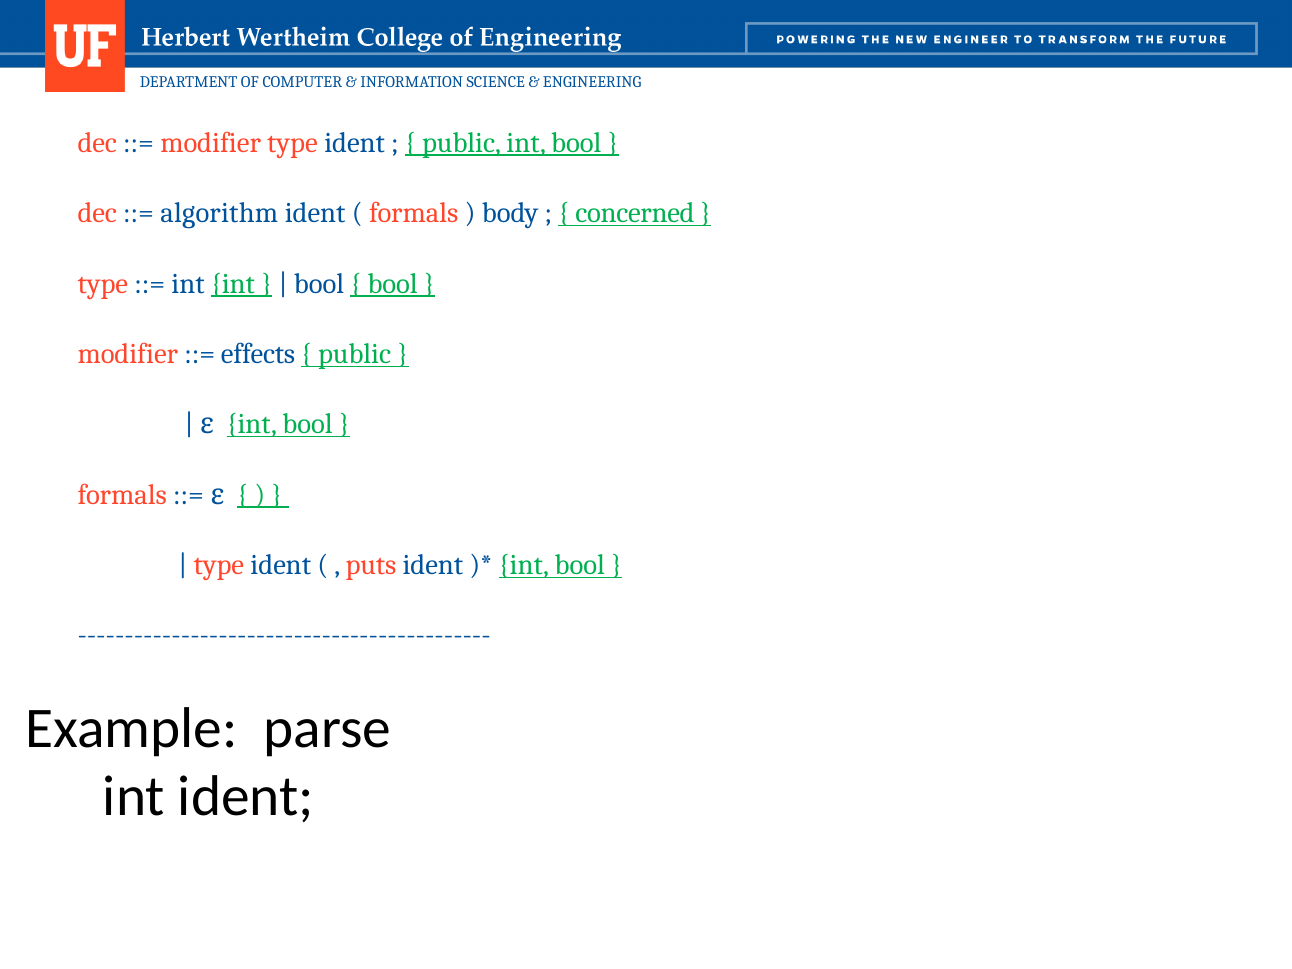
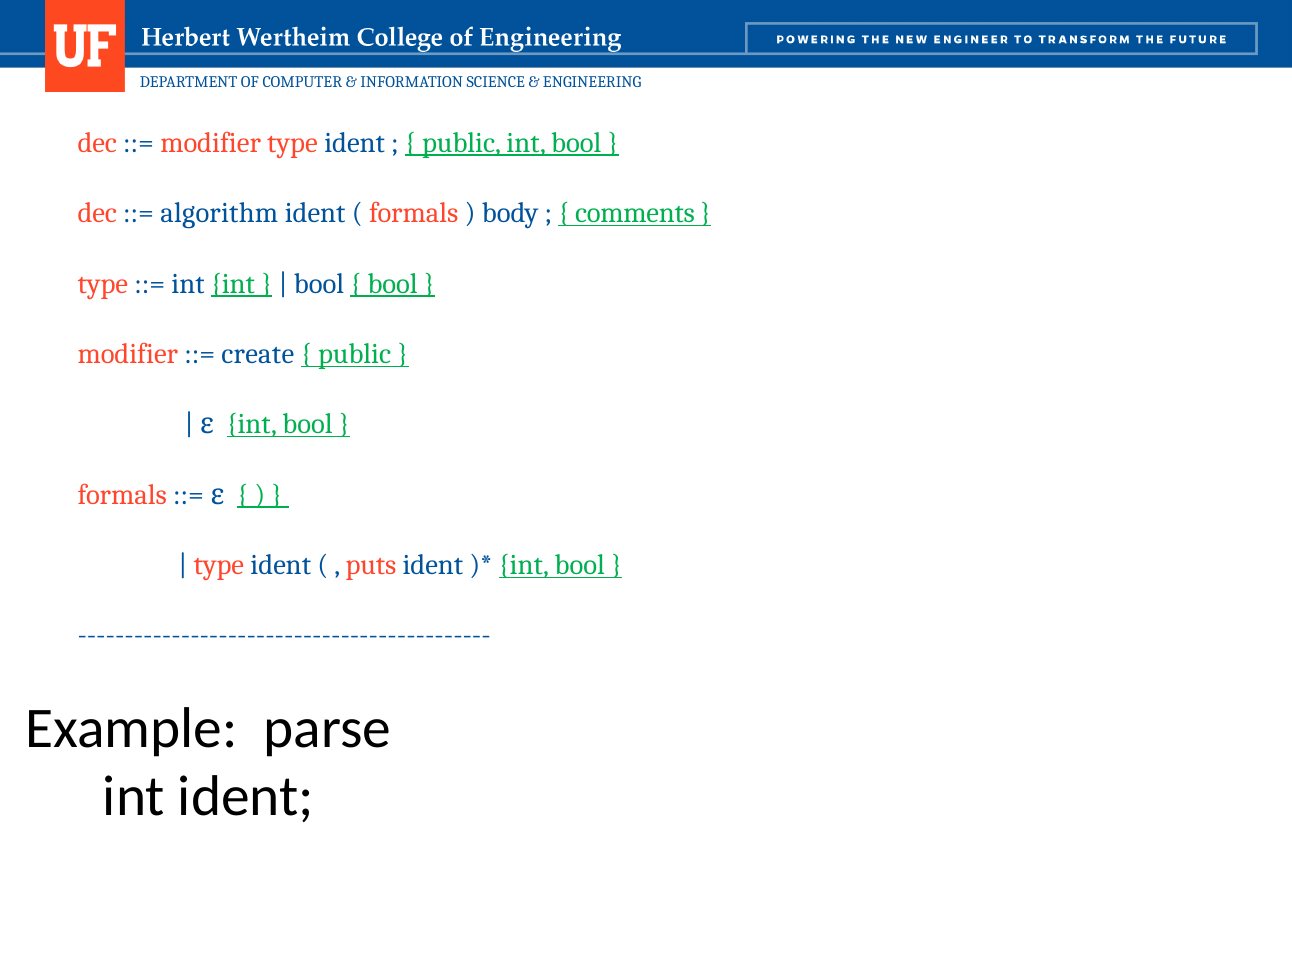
concerned: concerned -> comments
effects: effects -> create
